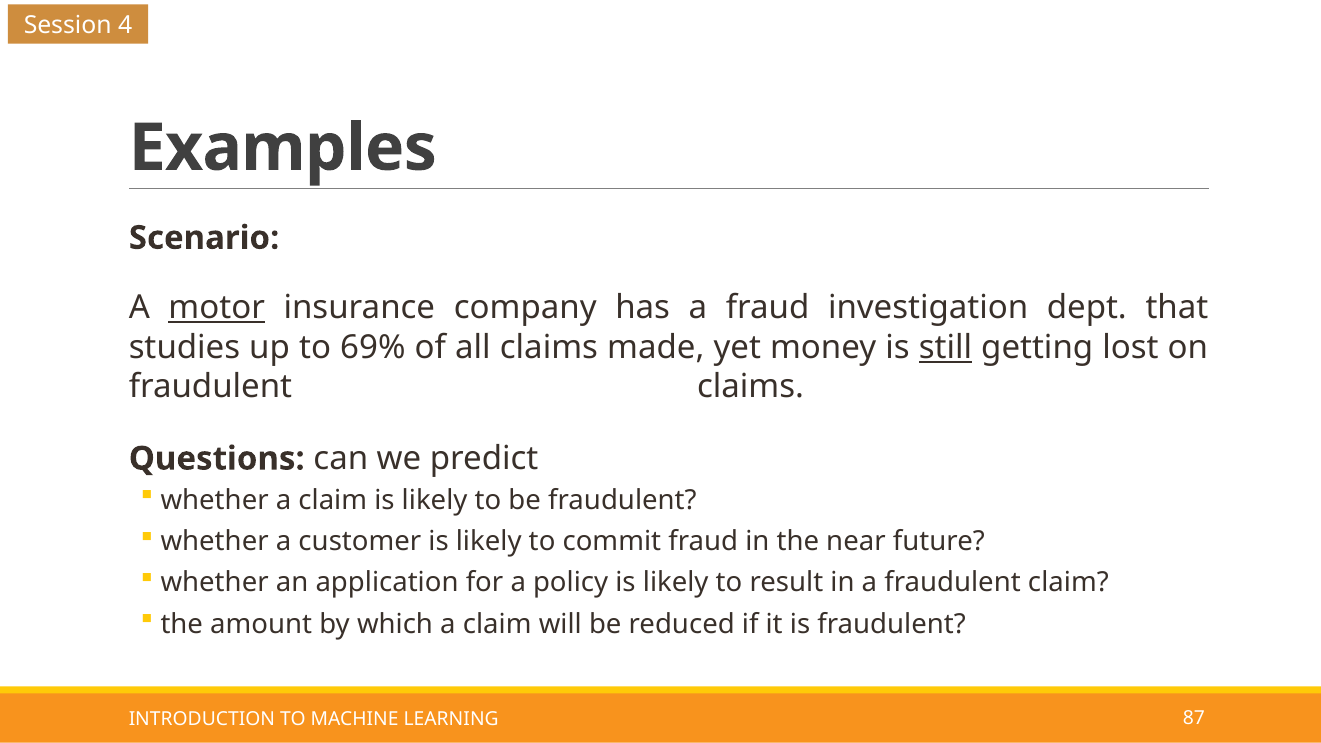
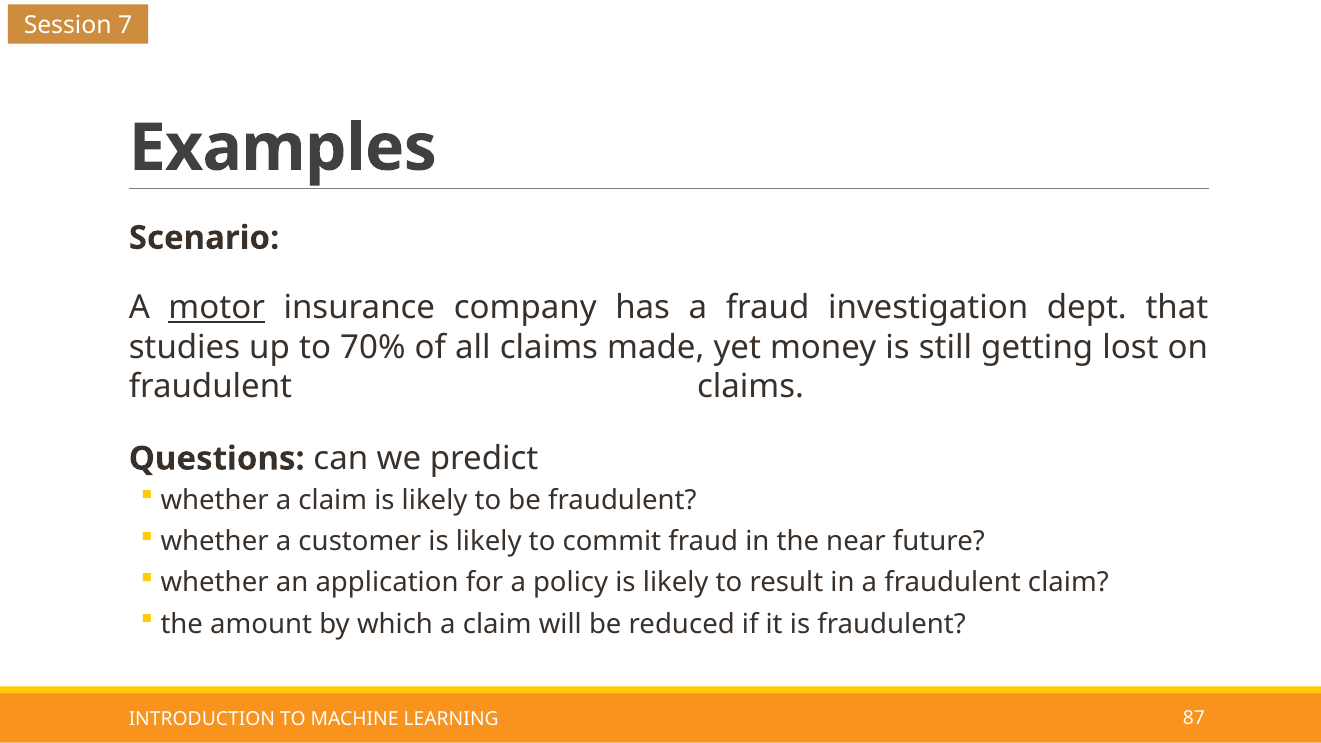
4: 4 -> 7
69%: 69% -> 70%
still underline: present -> none
